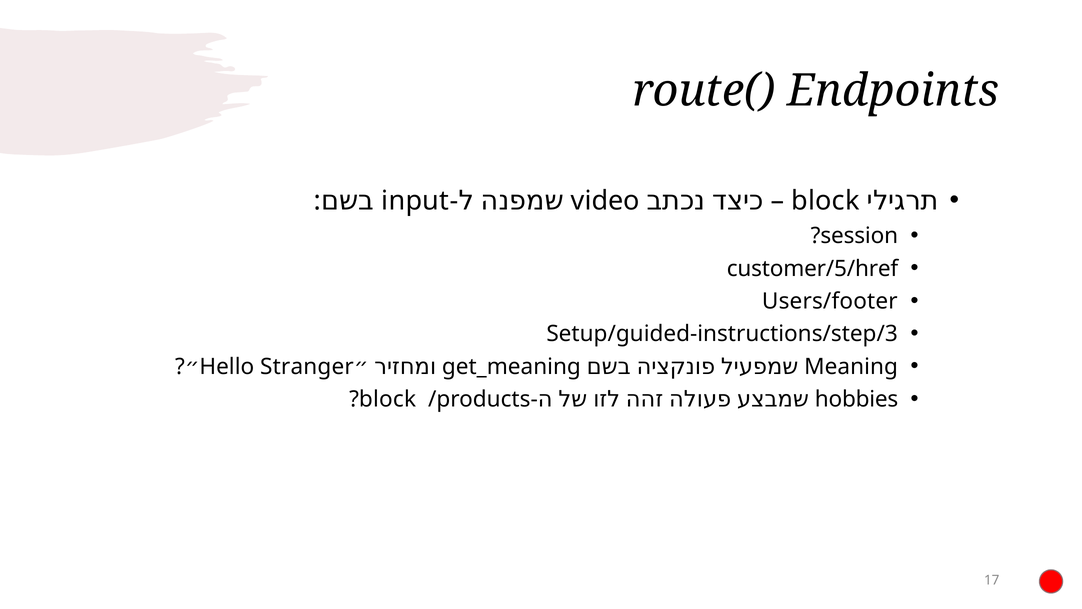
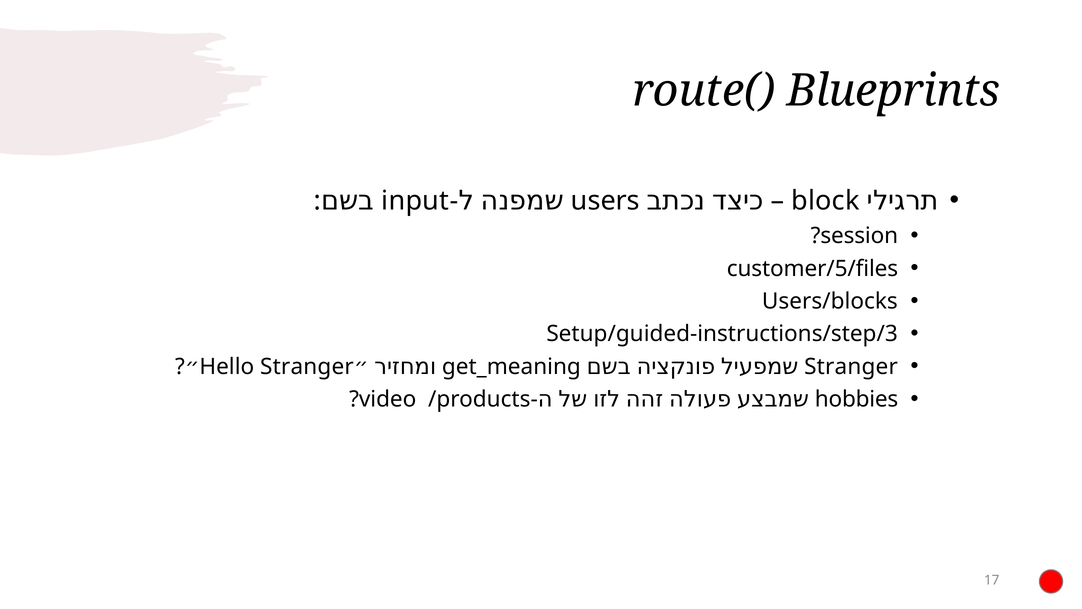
Endpoints: Endpoints -> Blueprints
video: video -> users
customer/5/href: customer/5/href -> customer/5/files
Users/footer: Users/footer -> Users/blocks
Meaning at (851, 367): Meaning -> Stranger
block at (388, 399): block -> video
